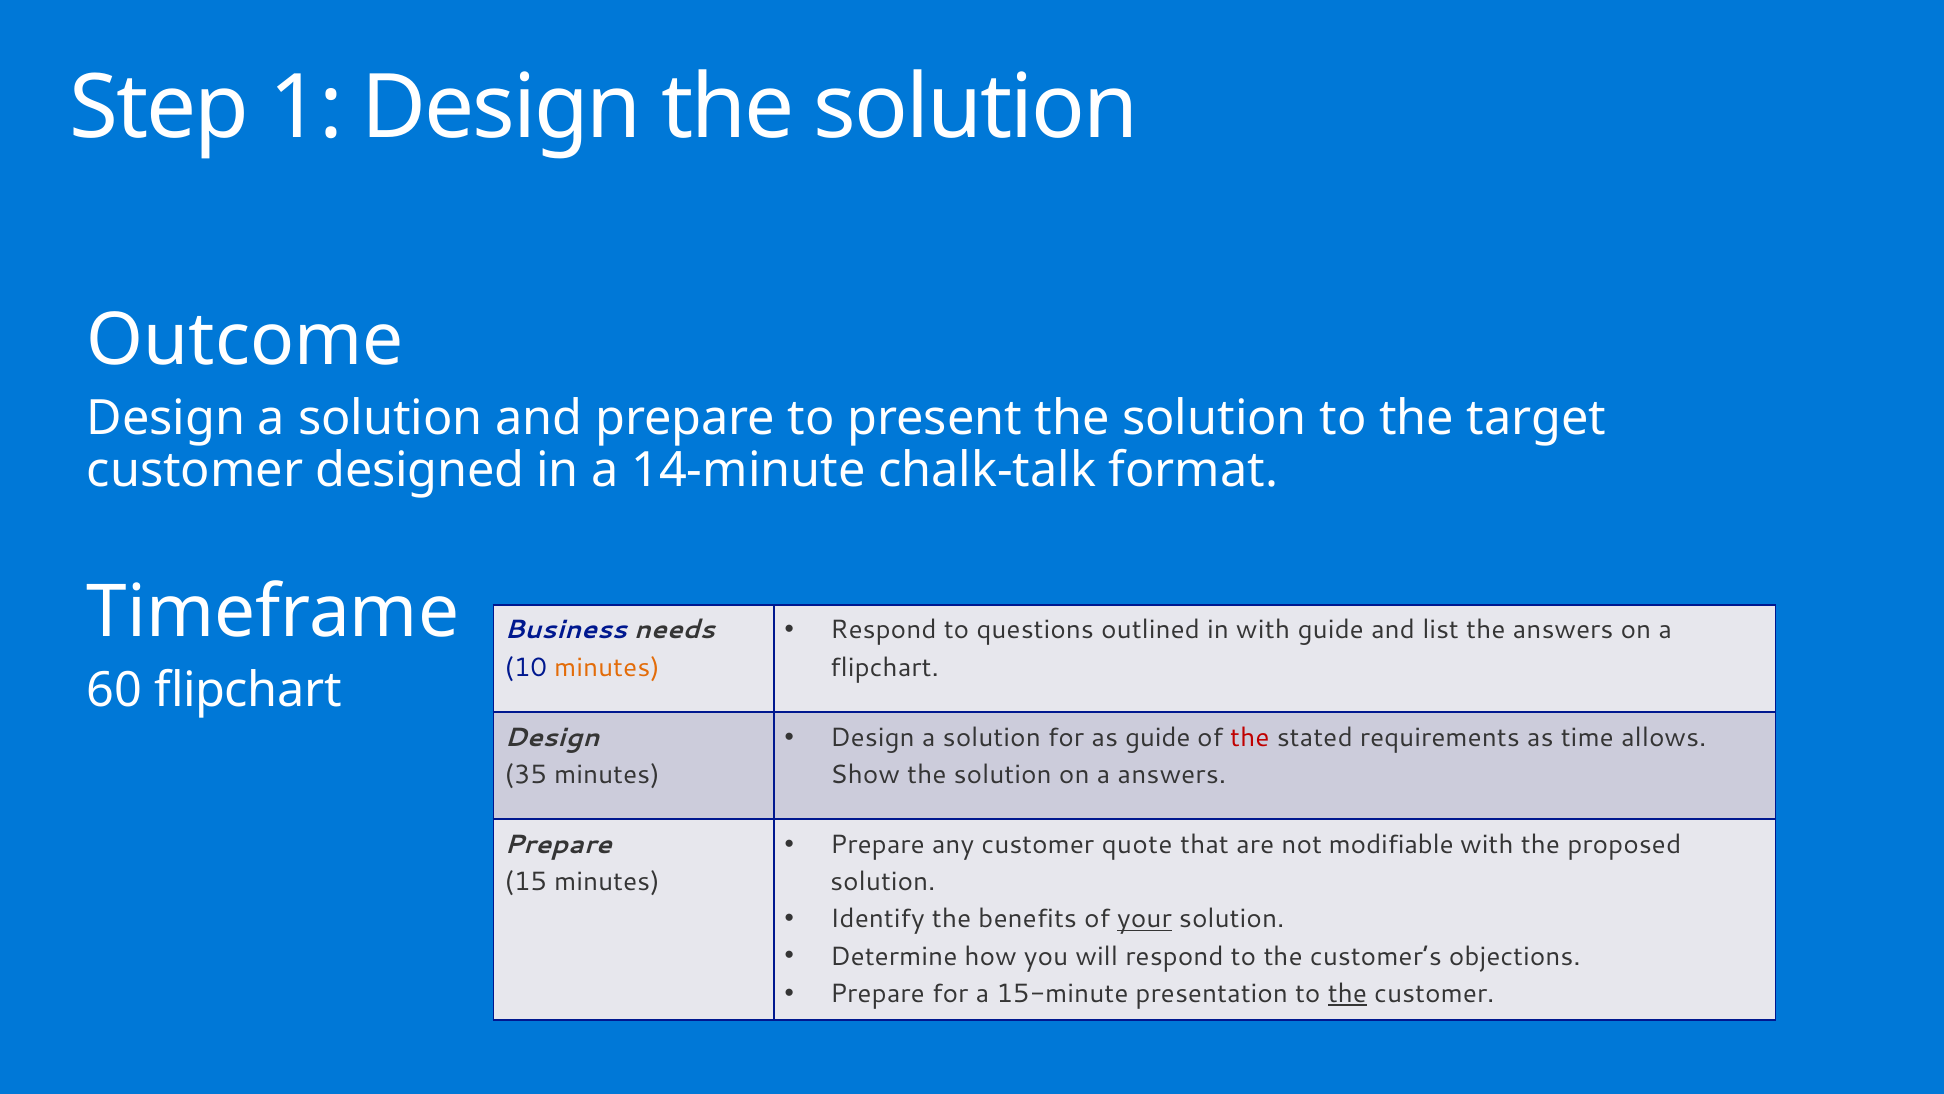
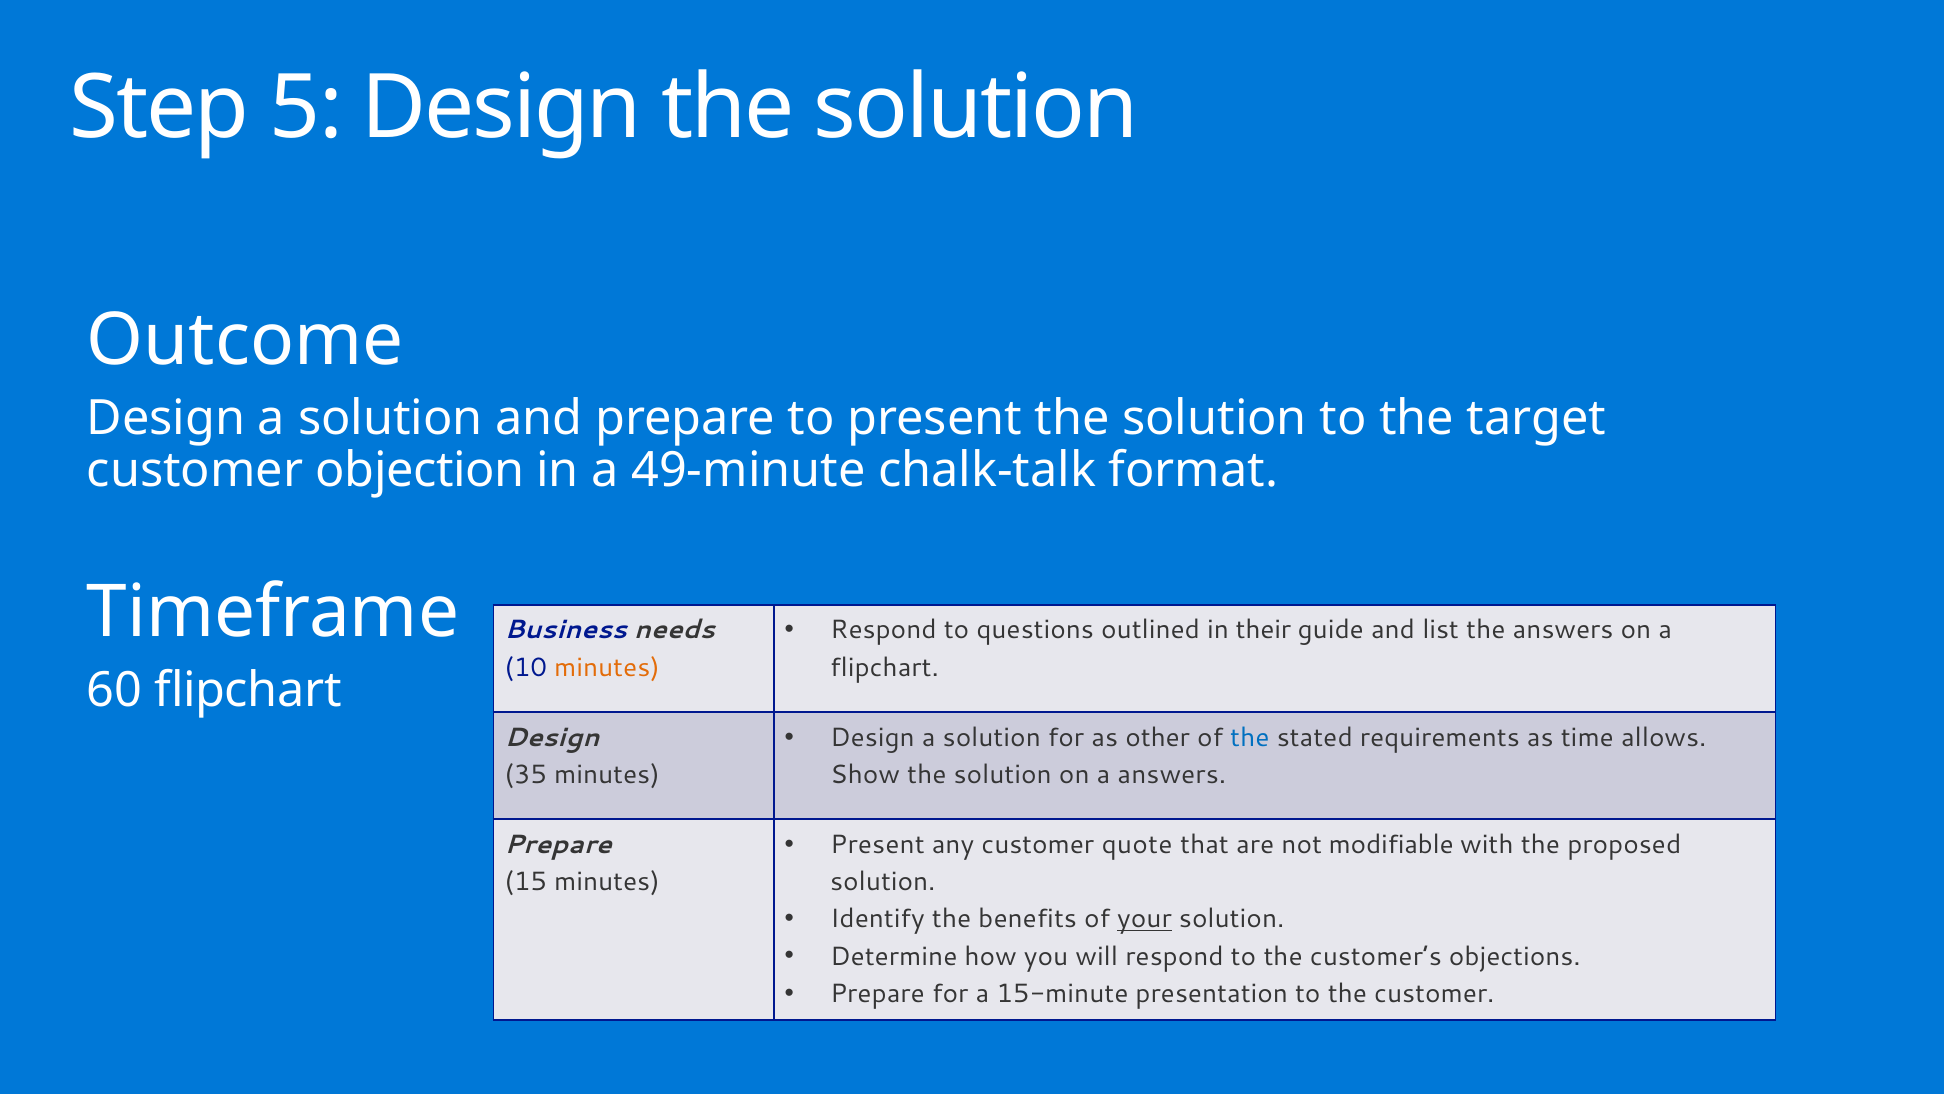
1: 1 -> 5
designed: designed -> objection
14-minute: 14-minute -> 49-minute
in with: with -> their
as guide: guide -> other
the at (1250, 737) colour: red -> blue
Prepare at (878, 844): Prepare -> Present
the at (1347, 993) underline: present -> none
